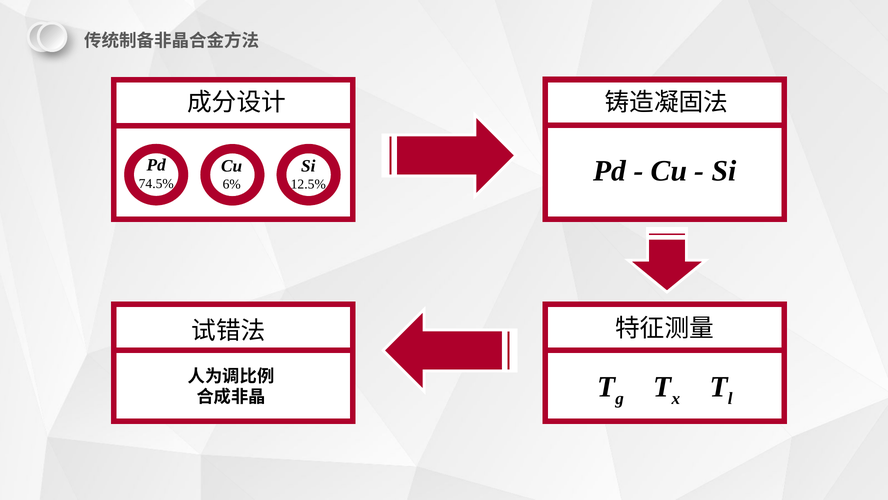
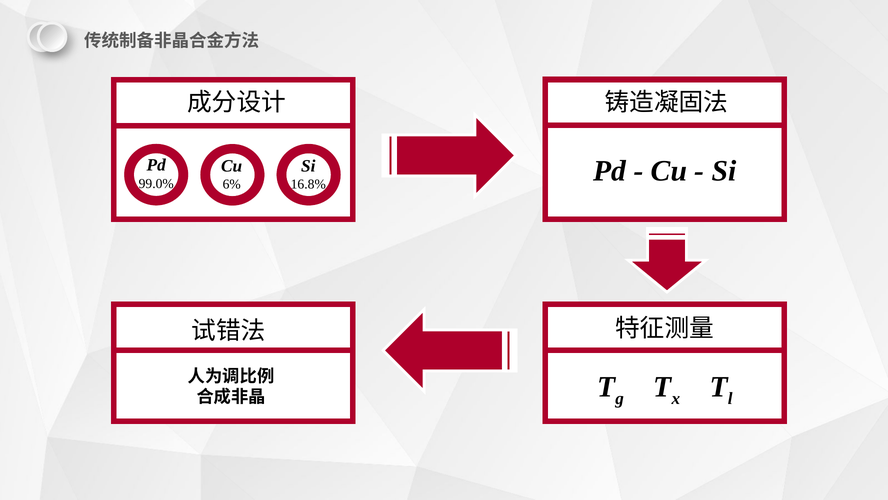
74.5%: 74.5% -> 99.0%
12.5%: 12.5% -> 16.8%
